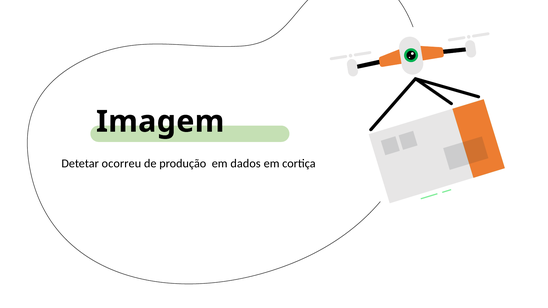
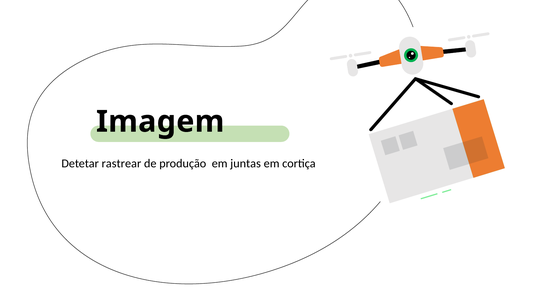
ocorreu: ocorreu -> rastrear
dados: dados -> juntas
